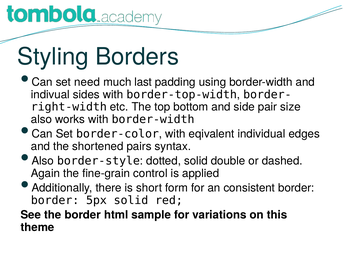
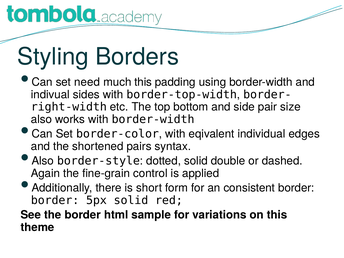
much last: last -> this
